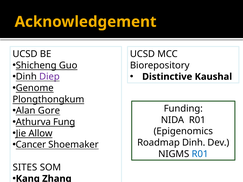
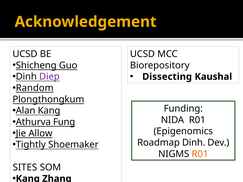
Distinctive: Distinctive -> Dissecting
Genome: Genome -> Random
Alan Gore: Gore -> Kang
Cancer: Cancer -> Tightly
R01 at (200, 154) colour: blue -> orange
